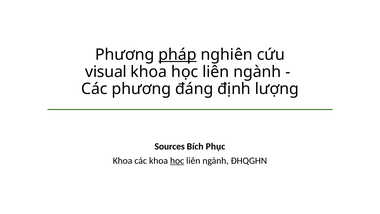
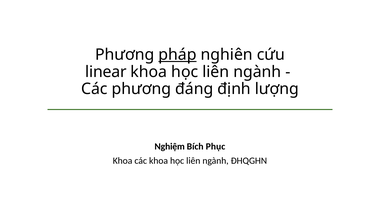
visual: visual -> linear
Sources: Sources -> Nghiệm
học underline: present -> none
